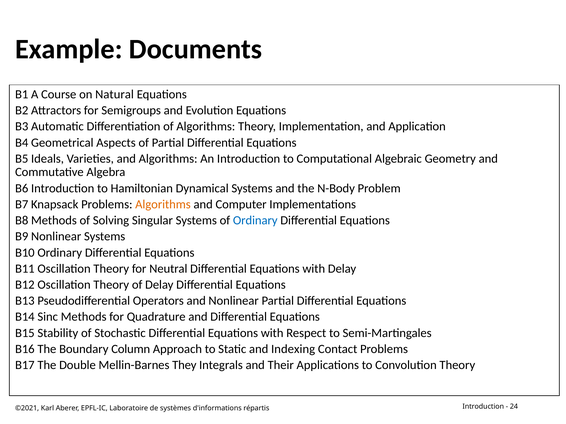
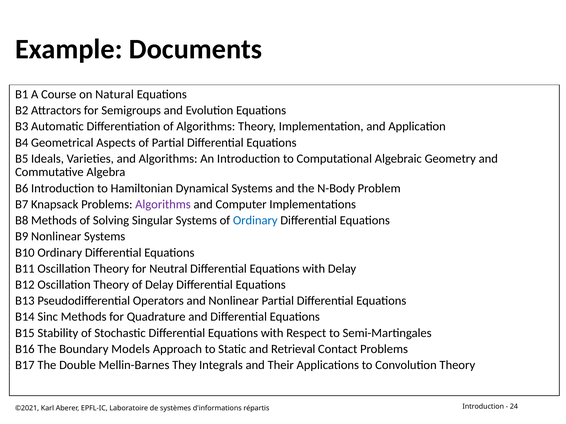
Algorithms at (163, 205) colour: orange -> purple
Column: Column -> Models
Indexing: Indexing -> Retrieval
